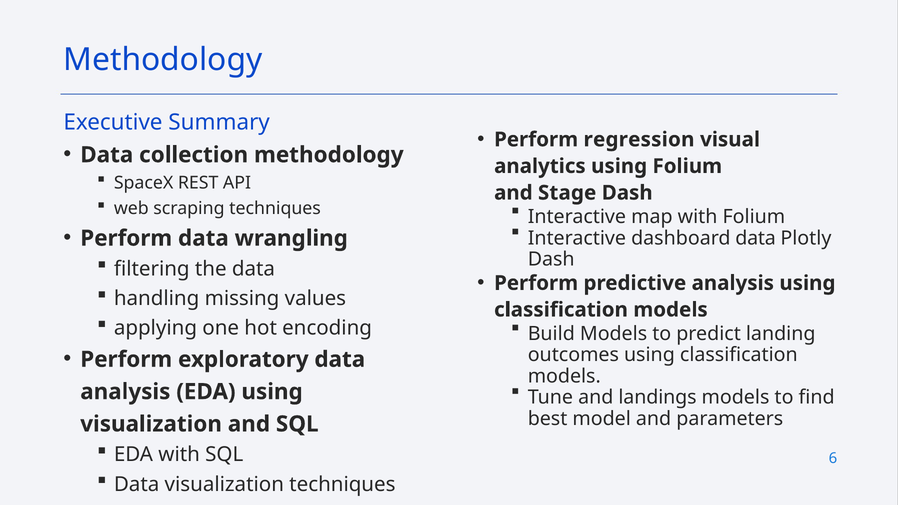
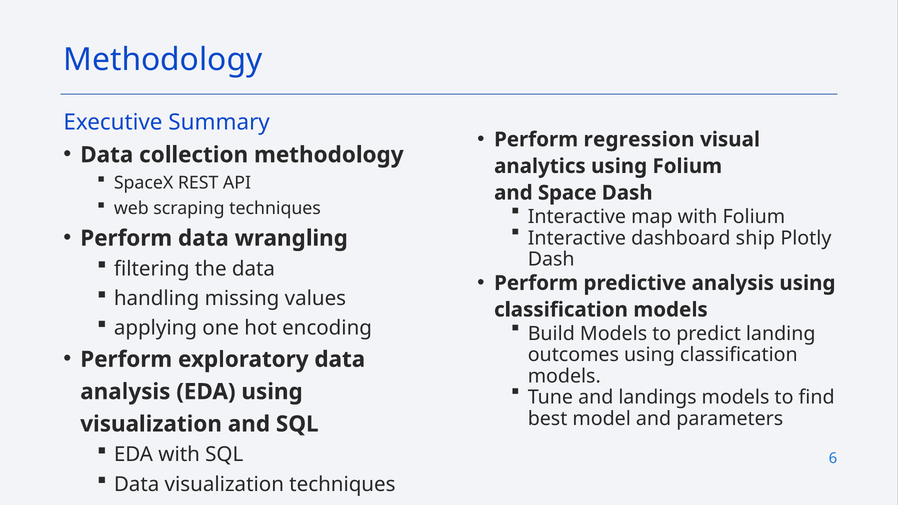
Stage: Stage -> Space
dashboard data: data -> ship
